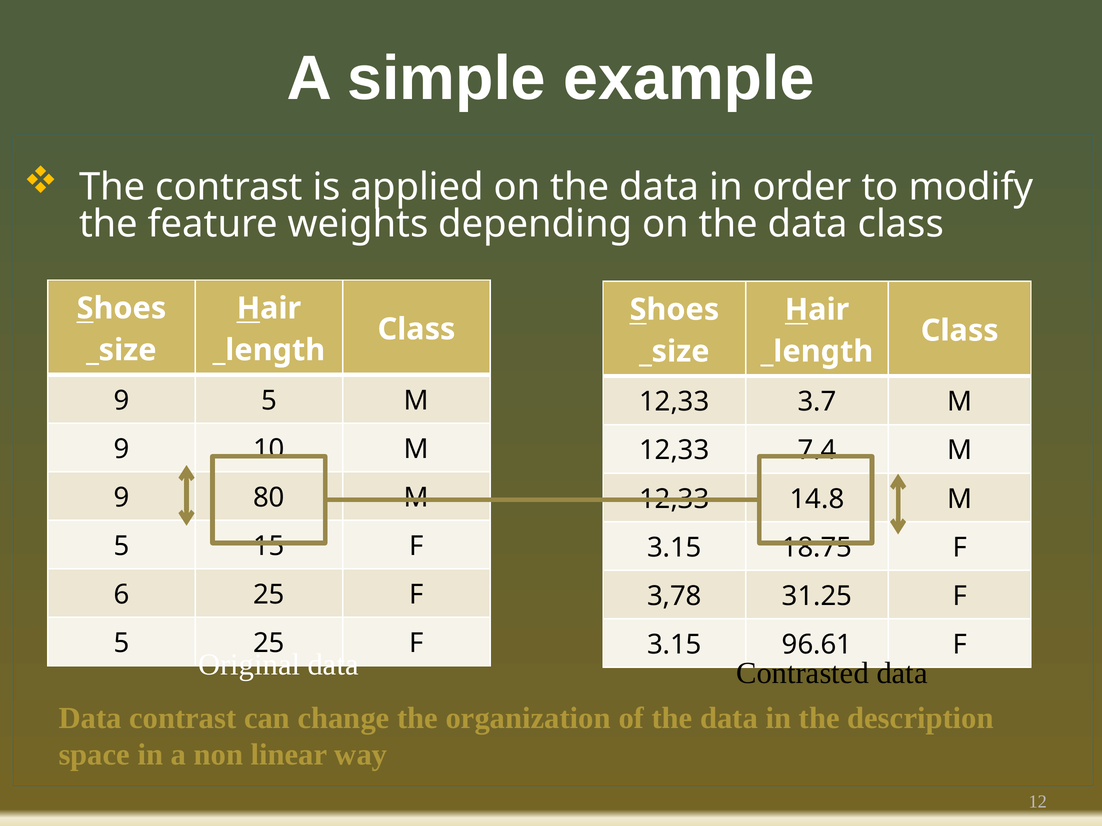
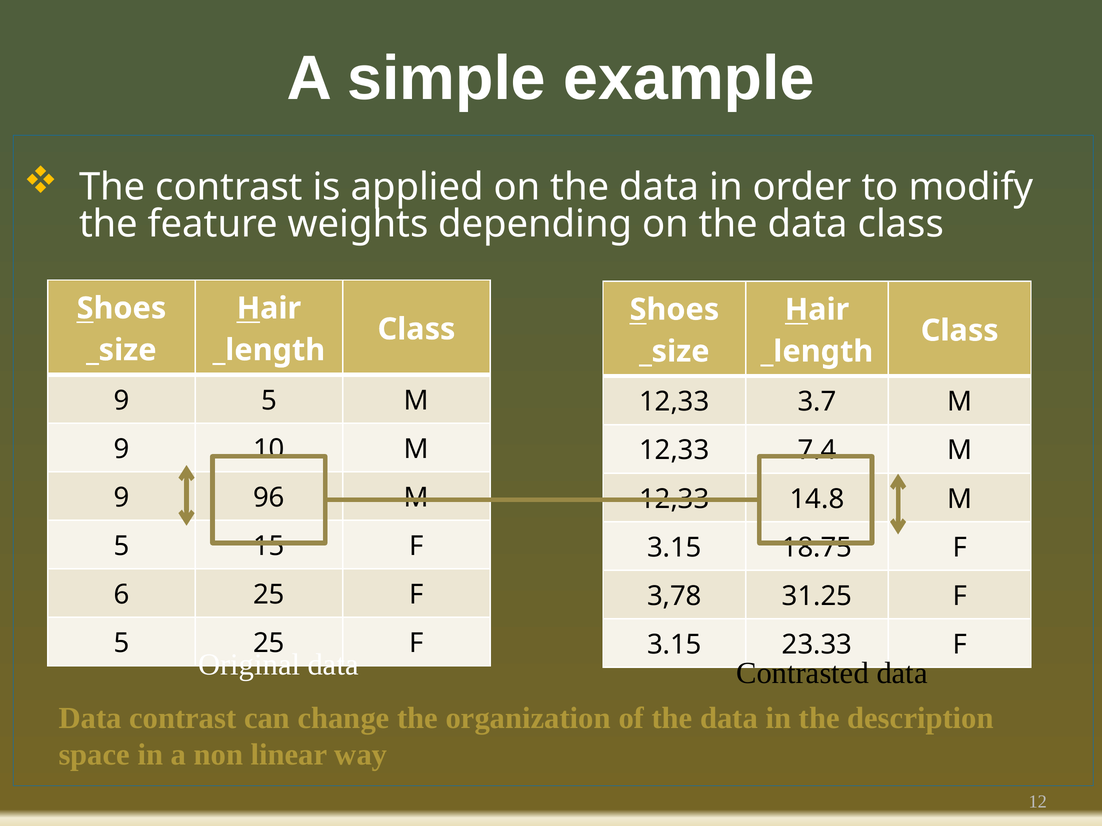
80: 80 -> 96
96.61: 96.61 -> 23.33
